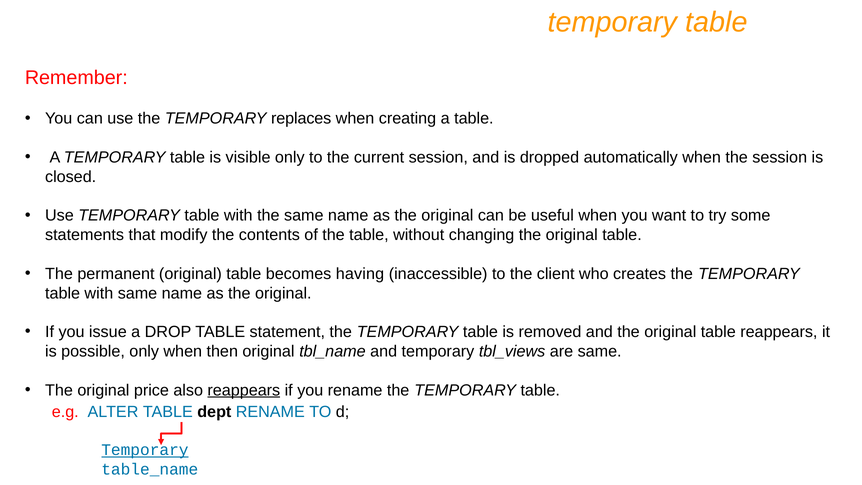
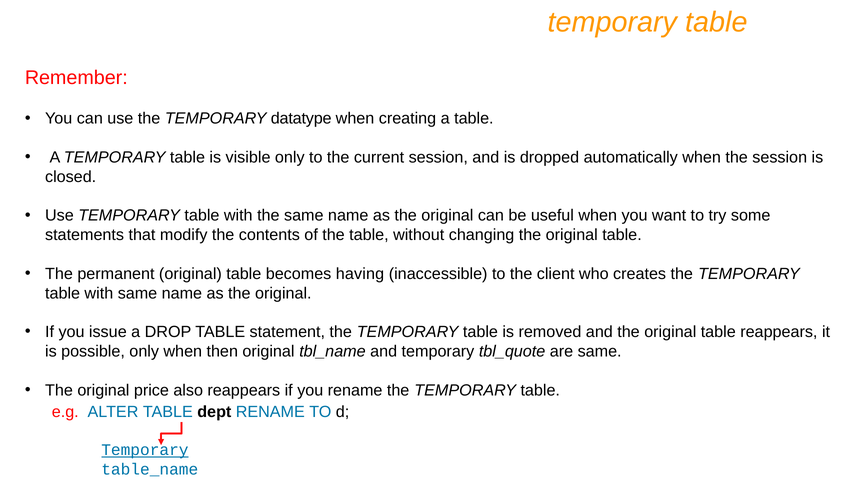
replaces: replaces -> datatype
tbl_views: tbl_views -> tbl_quote
reappears at (244, 390) underline: present -> none
